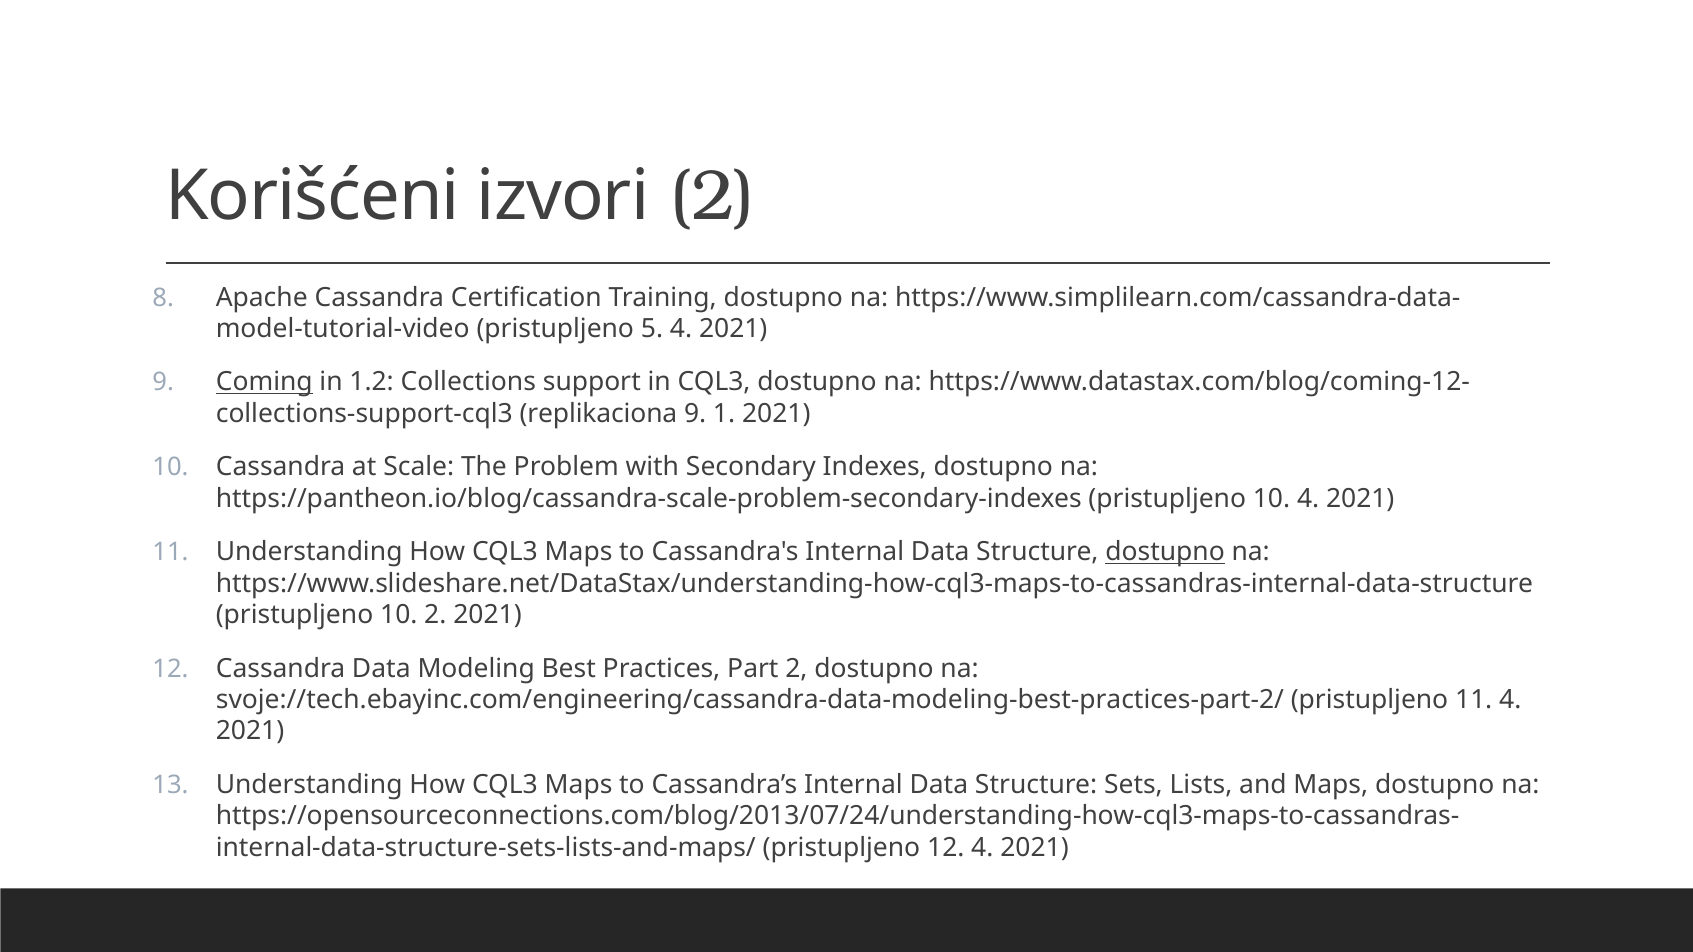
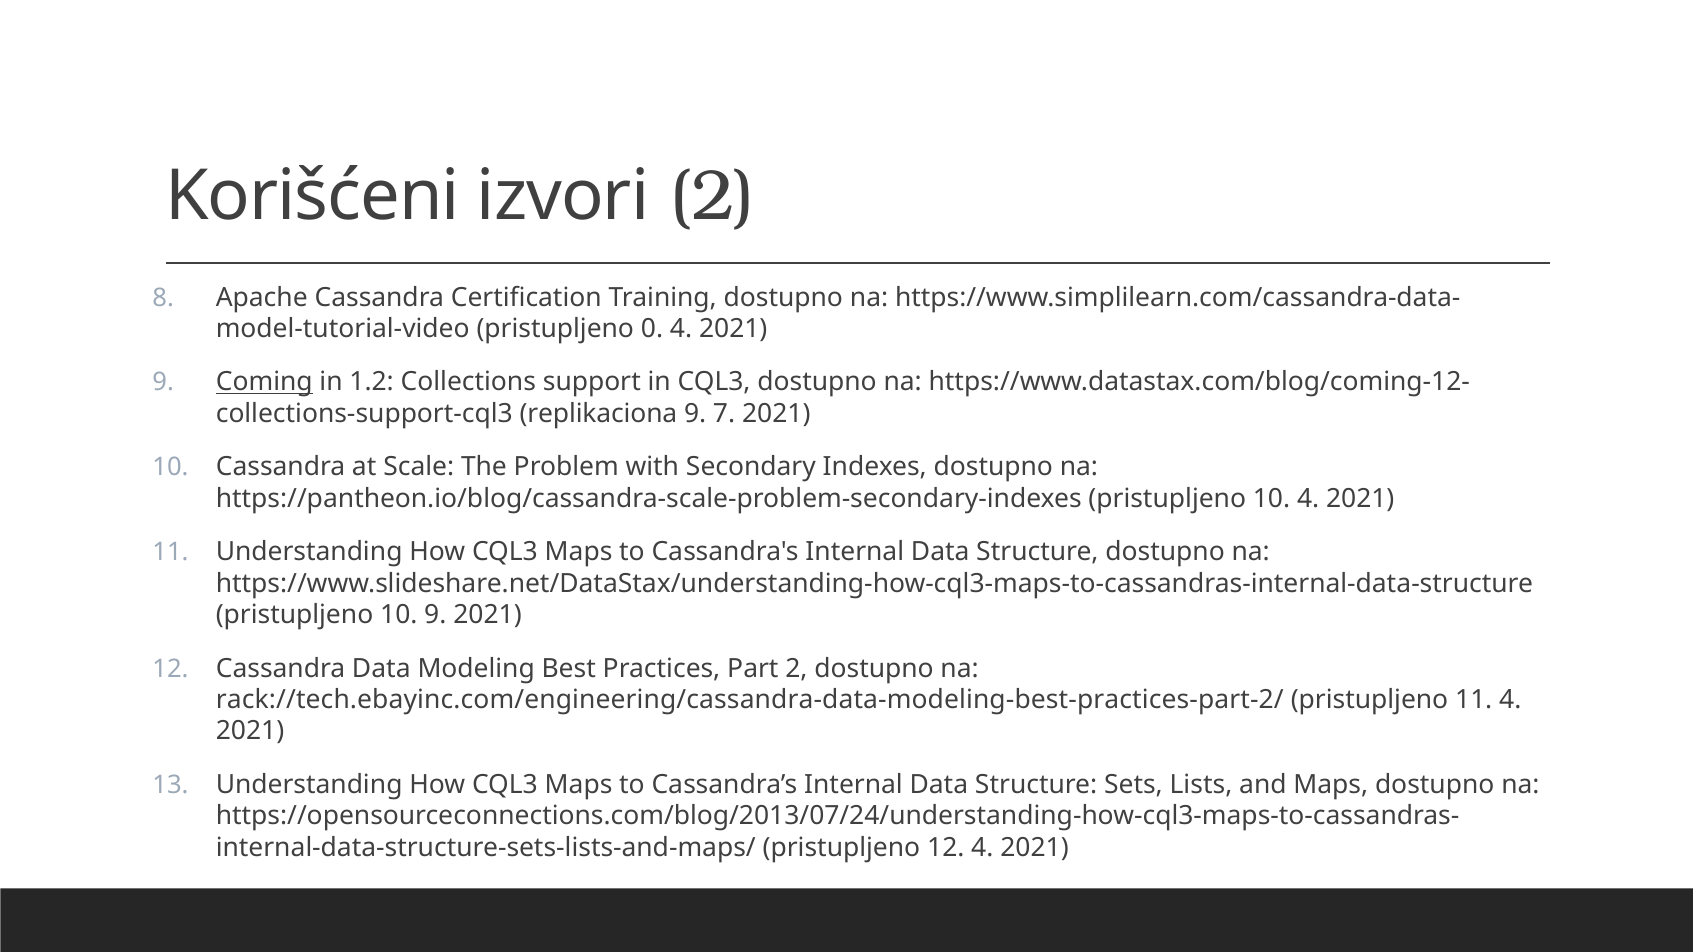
5: 5 -> 0
1: 1 -> 7
dostupno at (1165, 552) underline: present -> none
10 2: 2 -> 9
svoje://tech.ebayinc.com/engineering/cassandra-data-modeling-best-practices-part-2/: svoje://tech.ebayinc.com/engineering/cassandra-data-modeling-best-practices-part-2/ -> rack://tech.ebayinc.com/engineering/cassandra-data-modeling-best-practices-part-2/
